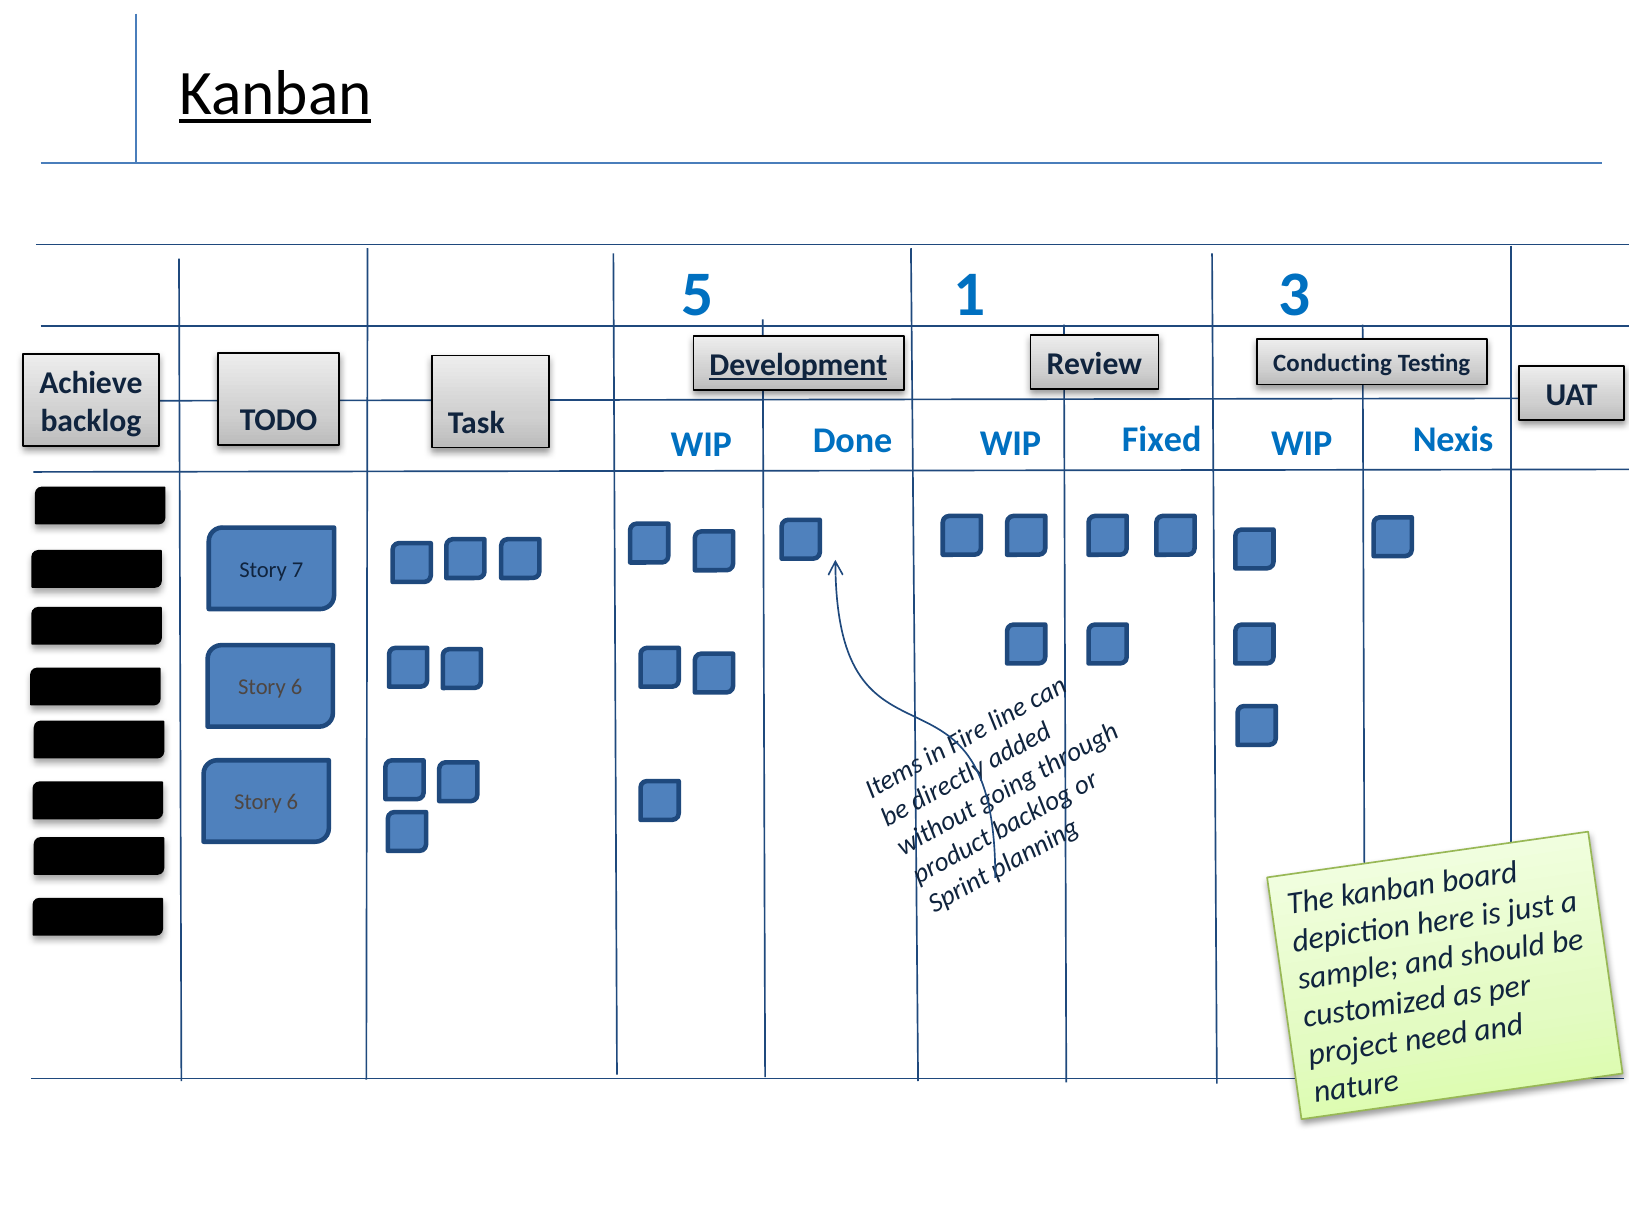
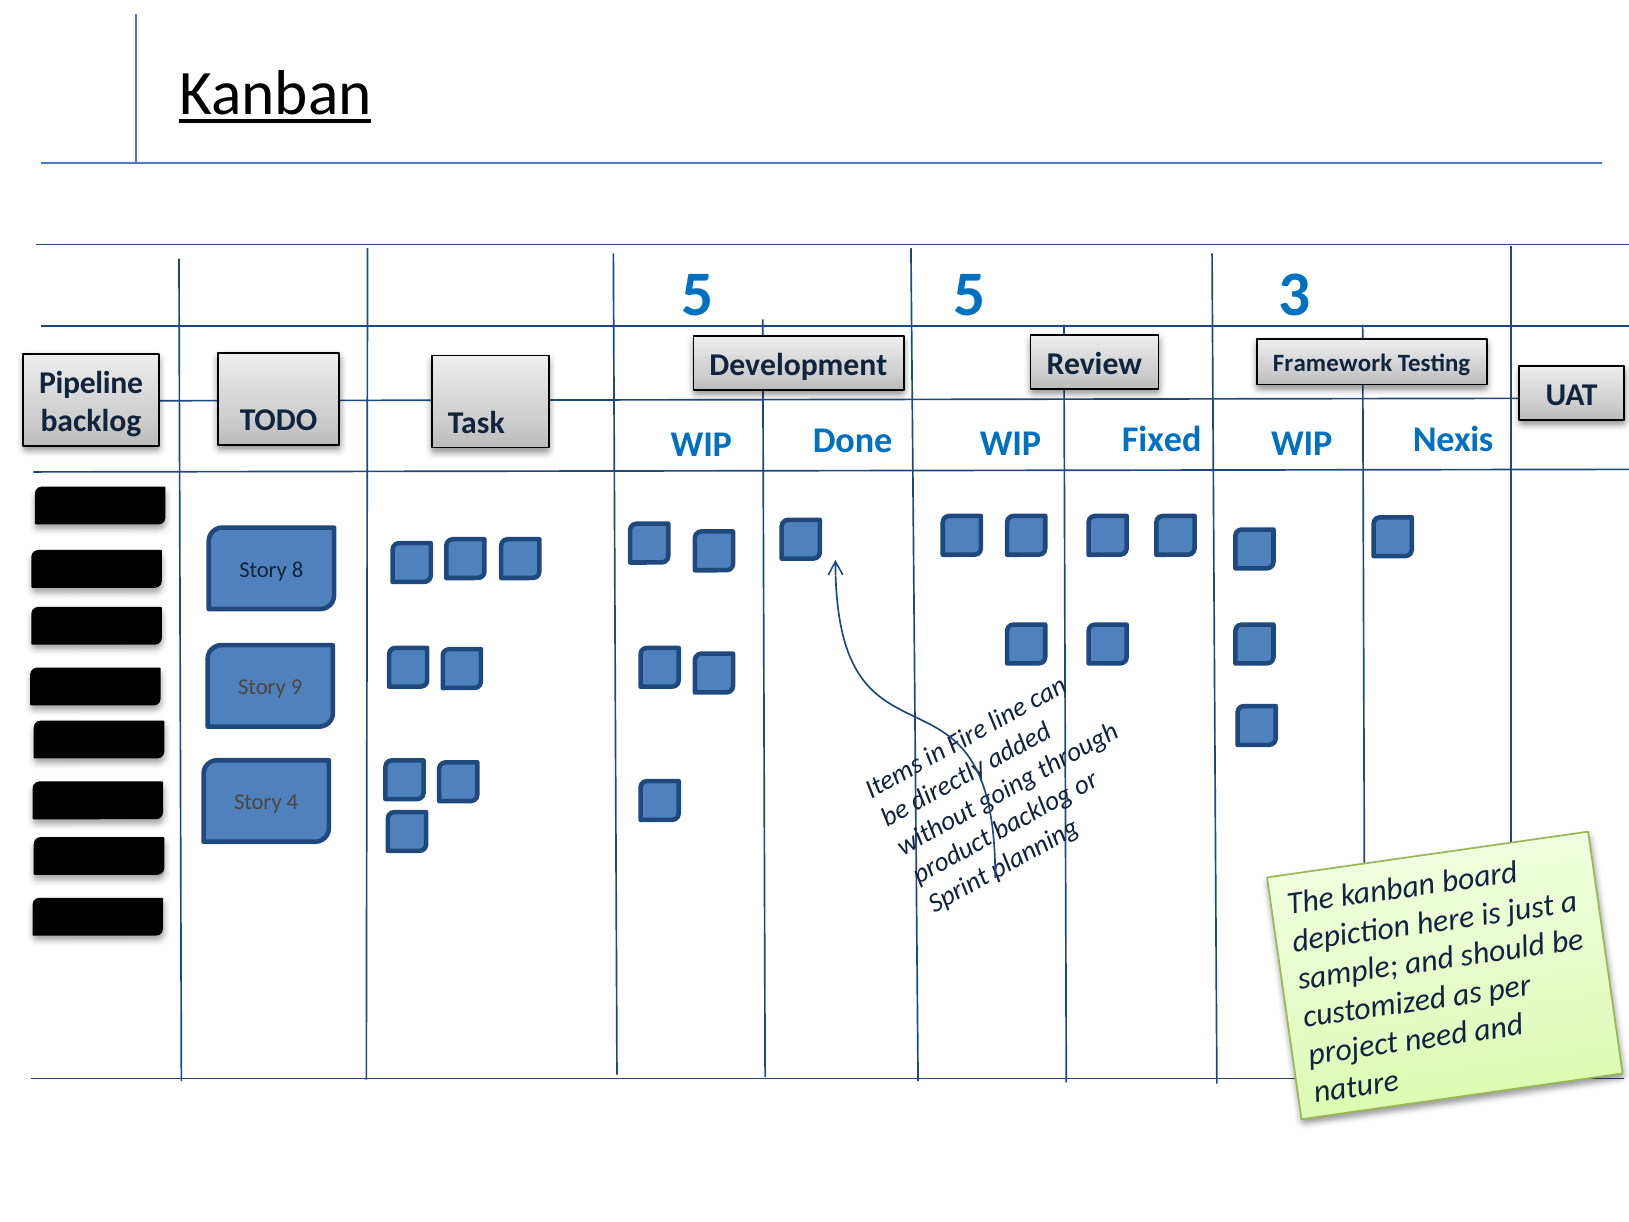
5 1: 1 -> 5
Development underline: present -> none
Conducting: Conducting -> Framework
Achieve: Achieve -> Pipeline
7: 7 -> 8
6 at (296, 687): 6 -> 9
6 at (292, 802): 6 -> 4
